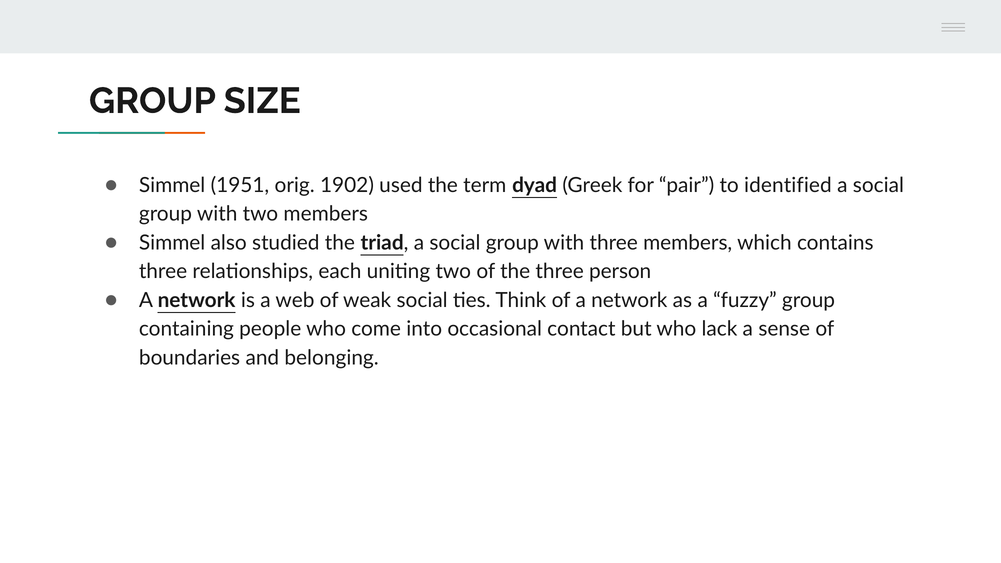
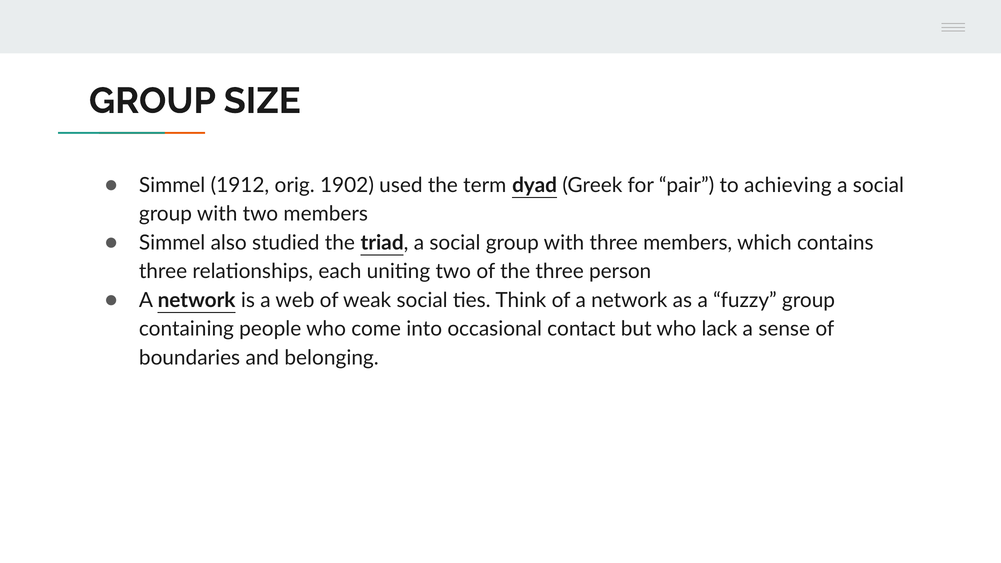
1951: 1951 -> 1912
identified: identified -> achieving
